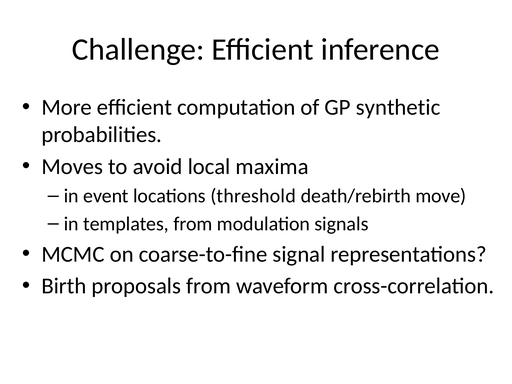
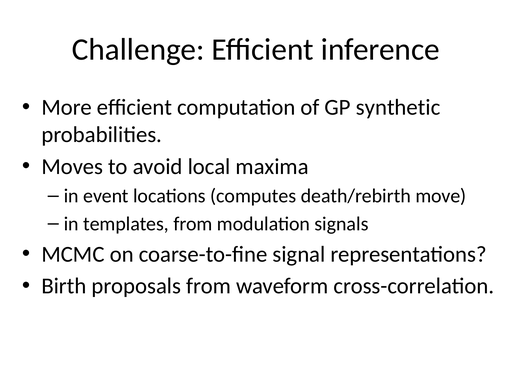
threshold: threshold -> computes
